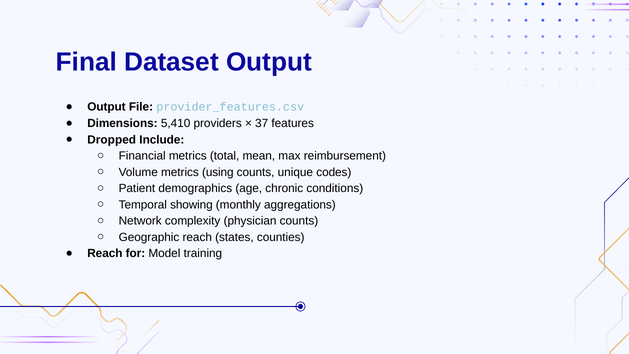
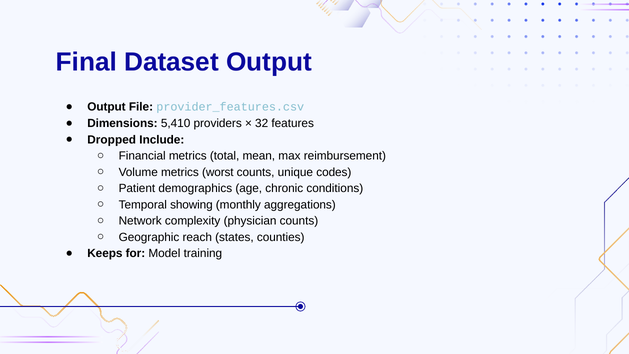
37: 37 -> 32
using: using -> worst
Reach at (105, 253): Reach -> Keeps
